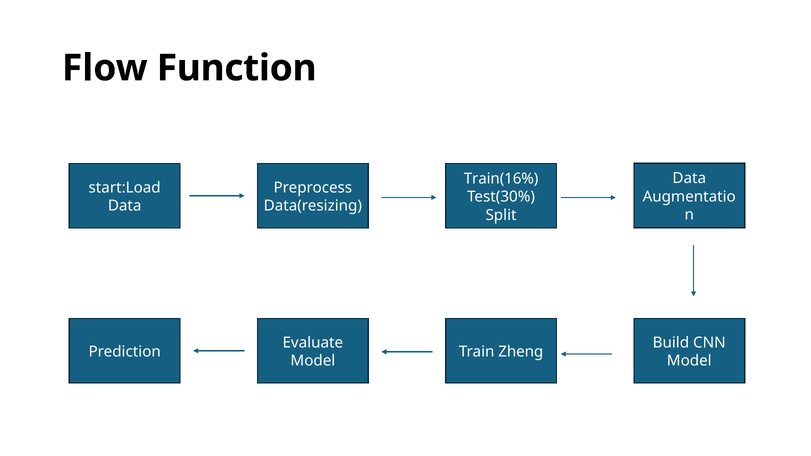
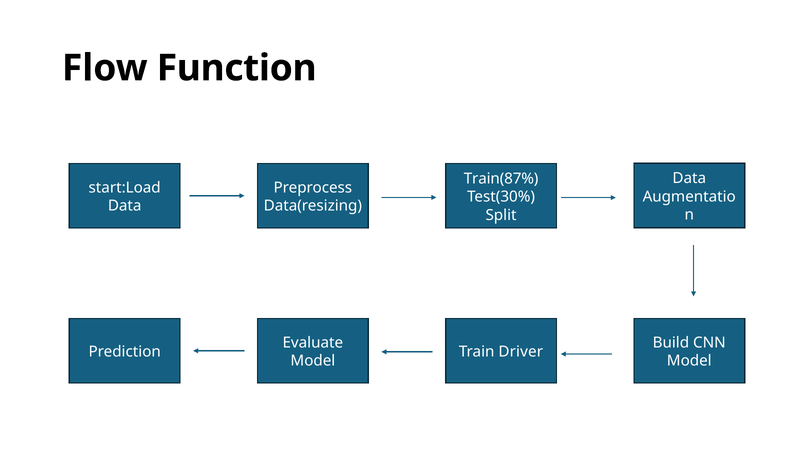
Train(16%: Train(16% -> Train(87%
Zheng: Zheng -> Driver
